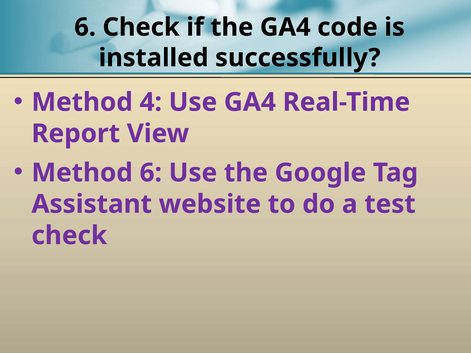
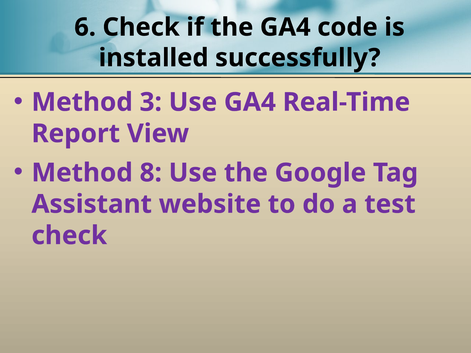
4: 4 -> 3
Method 6: 6 -> 8
